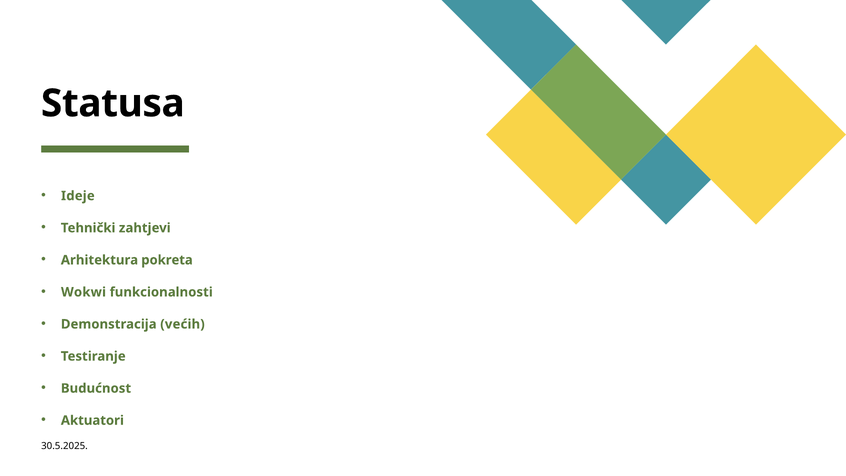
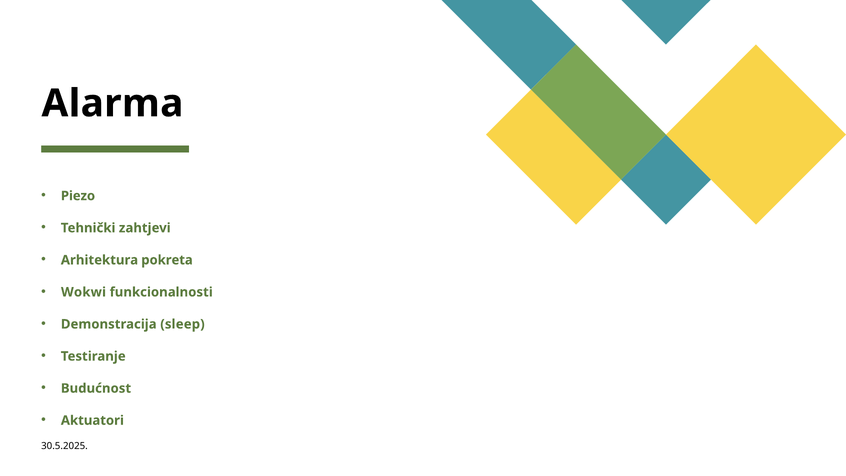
Statusa: Statusa -> Alarma
Ideje: Ideje -> Piezo
većih: većih -> sleep
